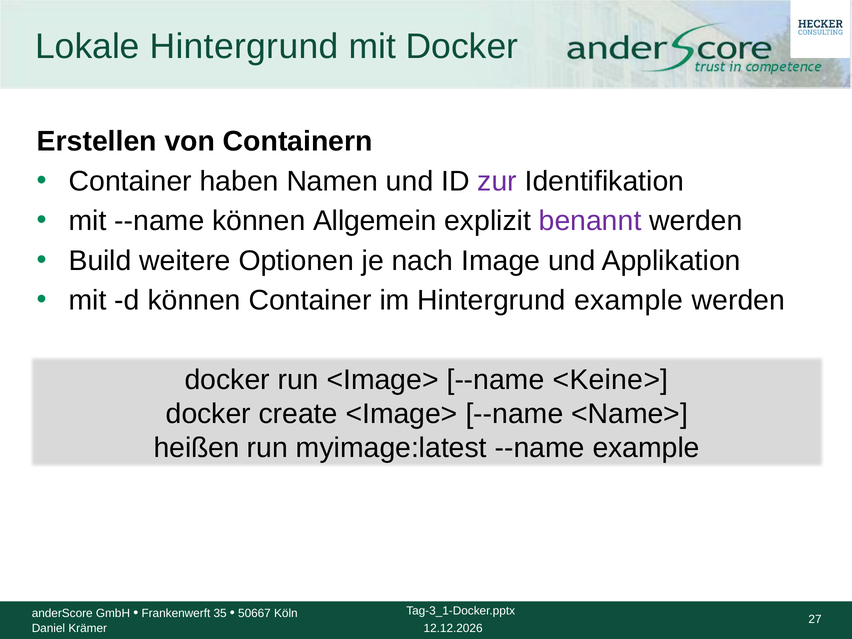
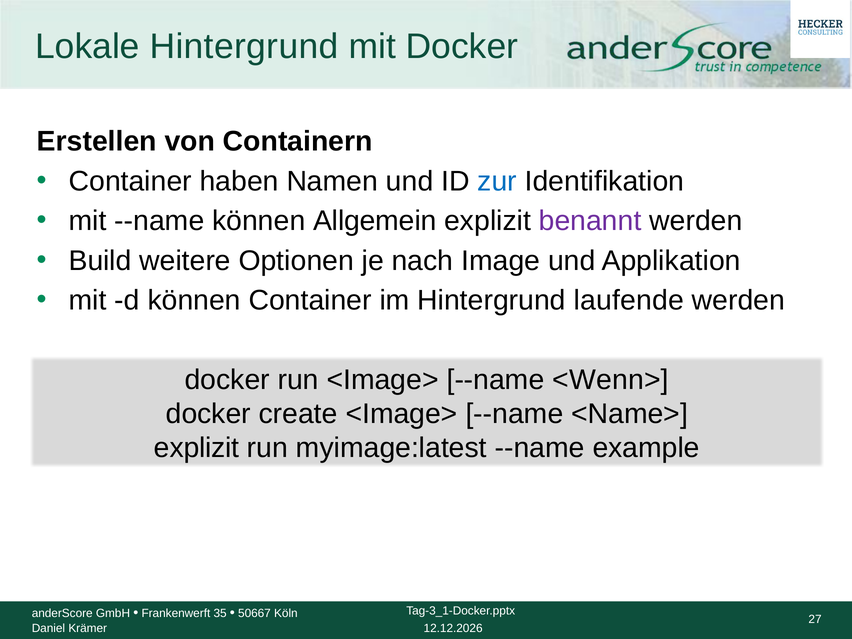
zur colour: purple -> blue
Hintergrund example: example -> laufende
<Keine>: <Keine> -> <Wenn>
heißen at (197, 448): heißen -> explizit
